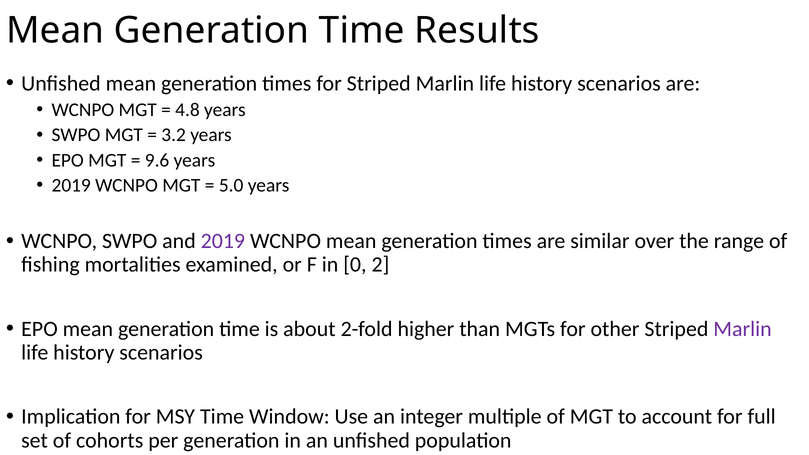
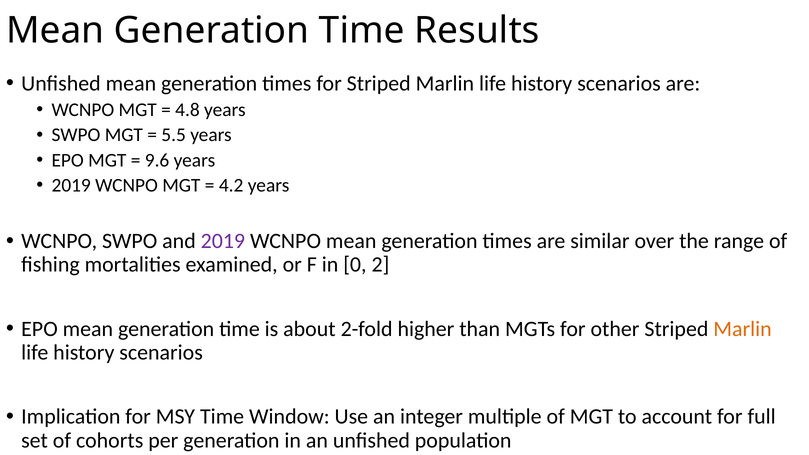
3.2: 3.2 -> 5.5
5.0: 5.0 -> 4.2
Marlin at (743, 329) colour: purple -> orange
